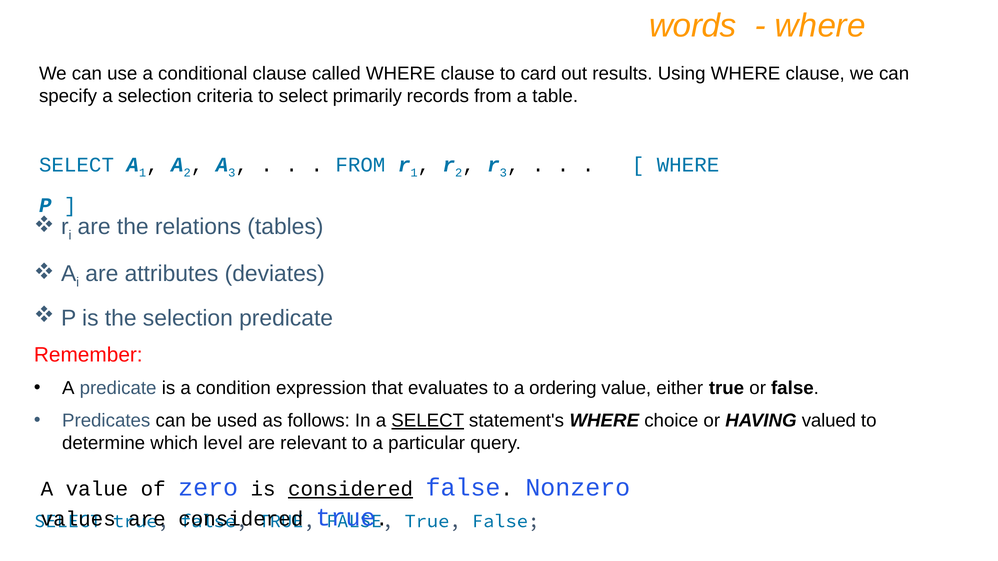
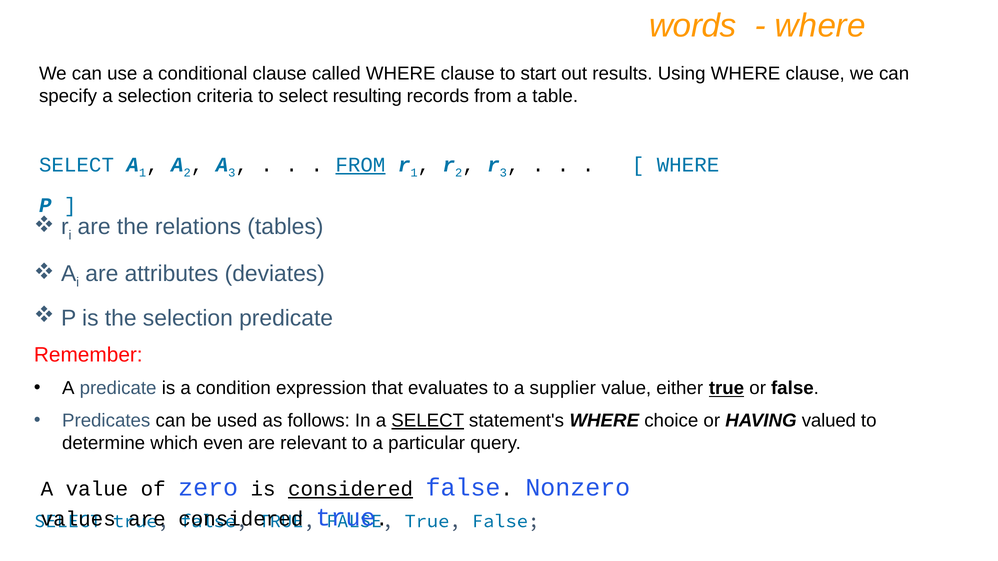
card: card -> start
primarily: primarily -> resulting
FROM at (360, 165) underline: none -> present
ordering: ordering -> supplier
true at (727, 389) underline: none -> present
level: level -> even
